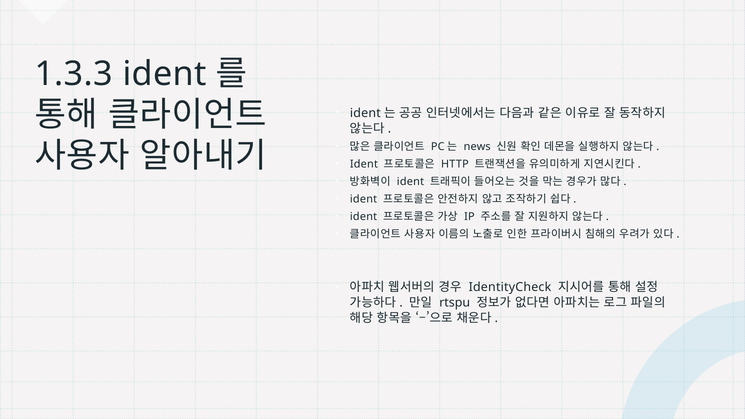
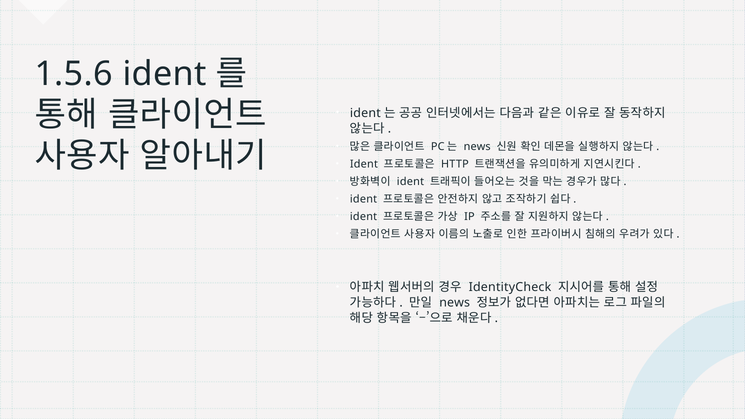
1.3.3: 1.3.3 -> 1.5.6
rtspu at (455, 303): rtspu -> news
